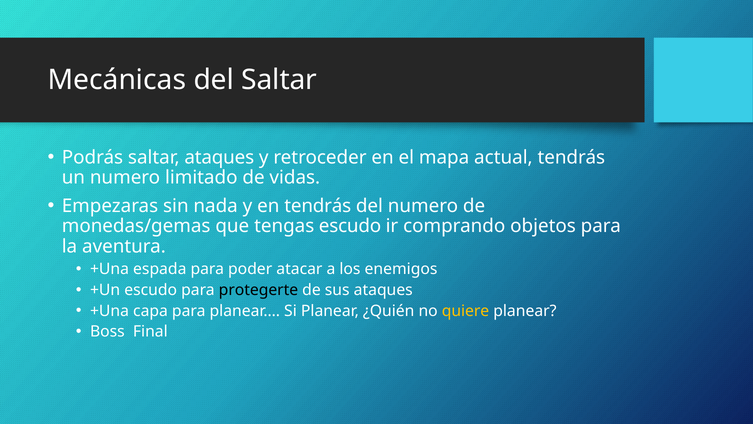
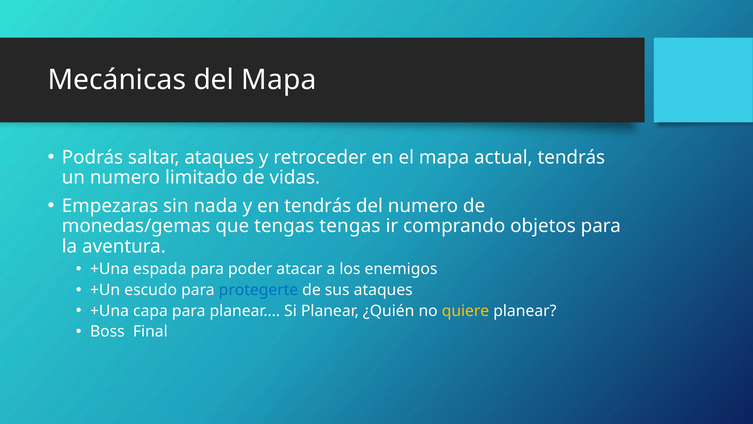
del Saltar: Saltar -> Mapa
tengas escudo: escudo -> tengas
protegerte colour: black -> blue
